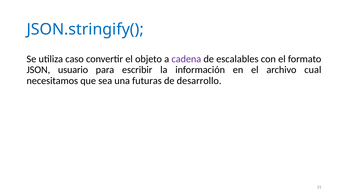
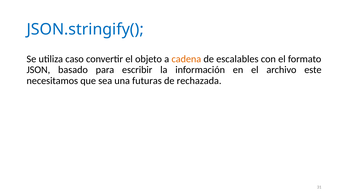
cadena colour: purple -> orange
usuario: usuario -> basado
cual: cual -> este
desarrollo: desarrollo -> rechazada
